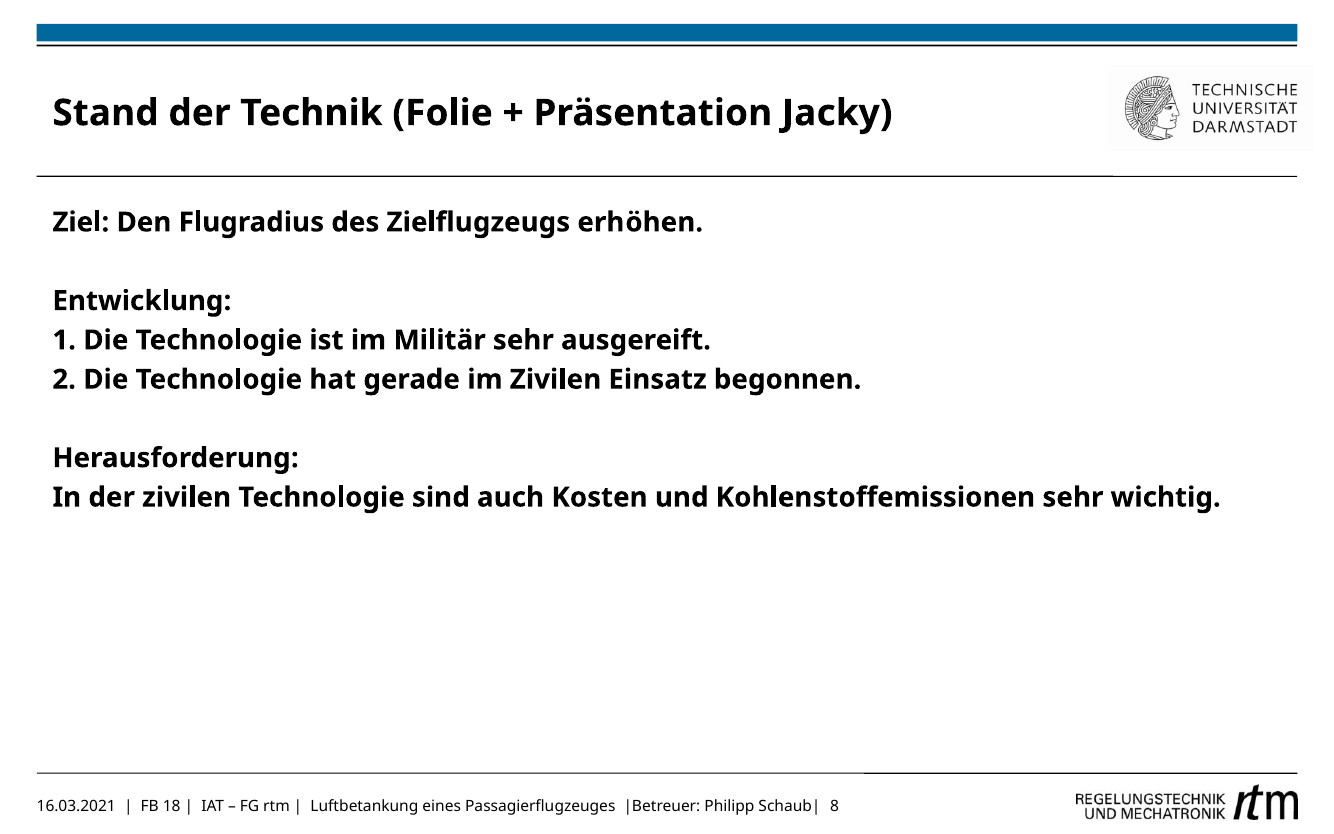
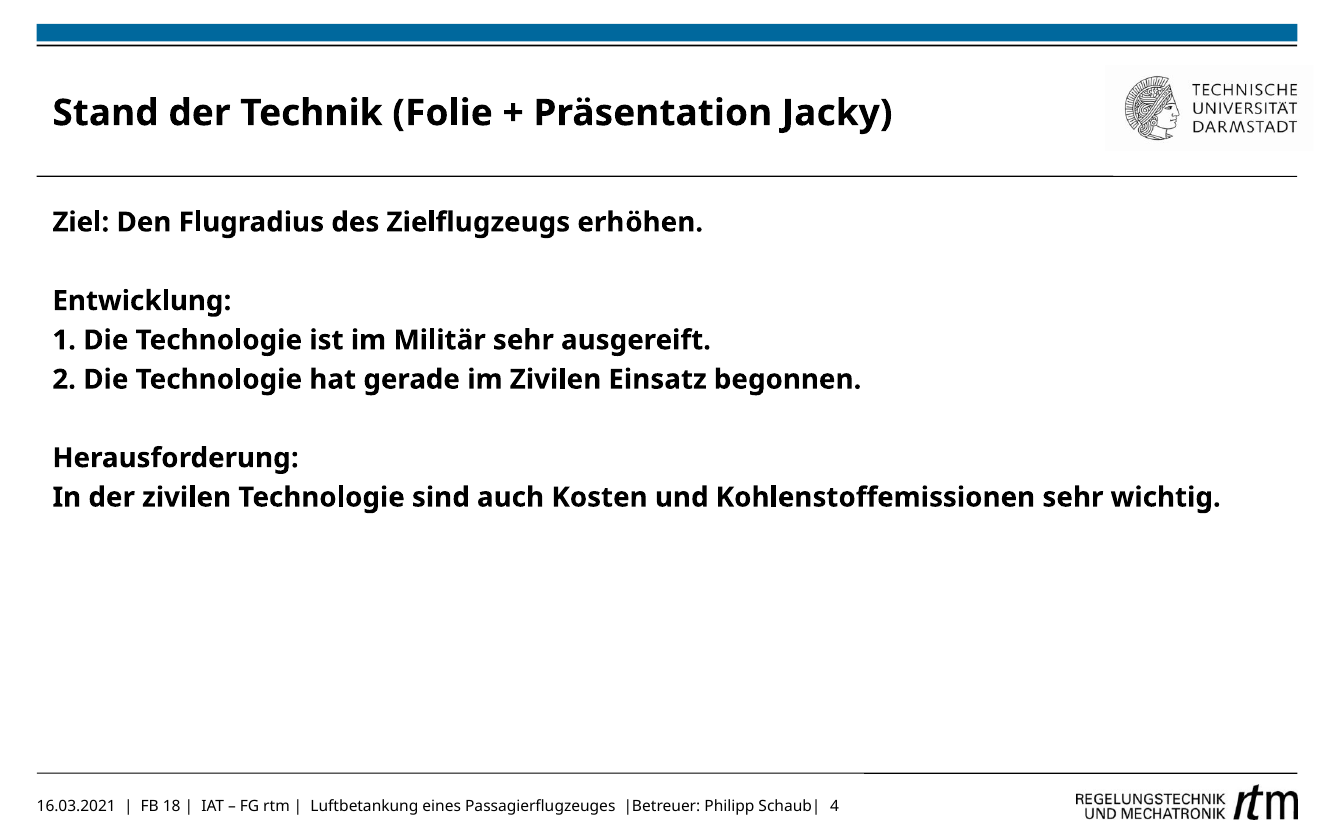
8: 8 -> 4
